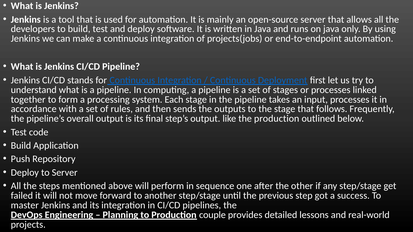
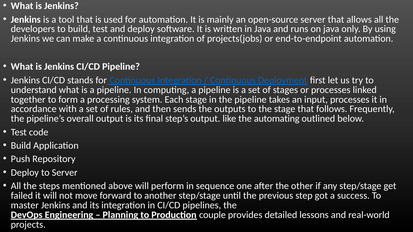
the production: production -> automating
